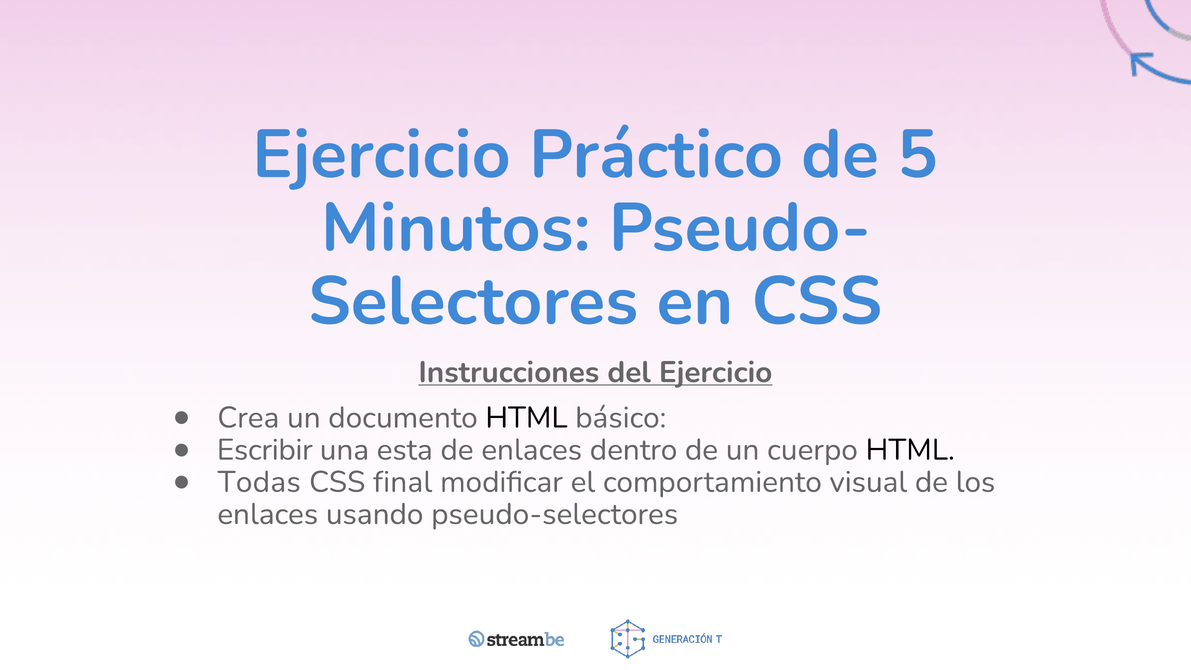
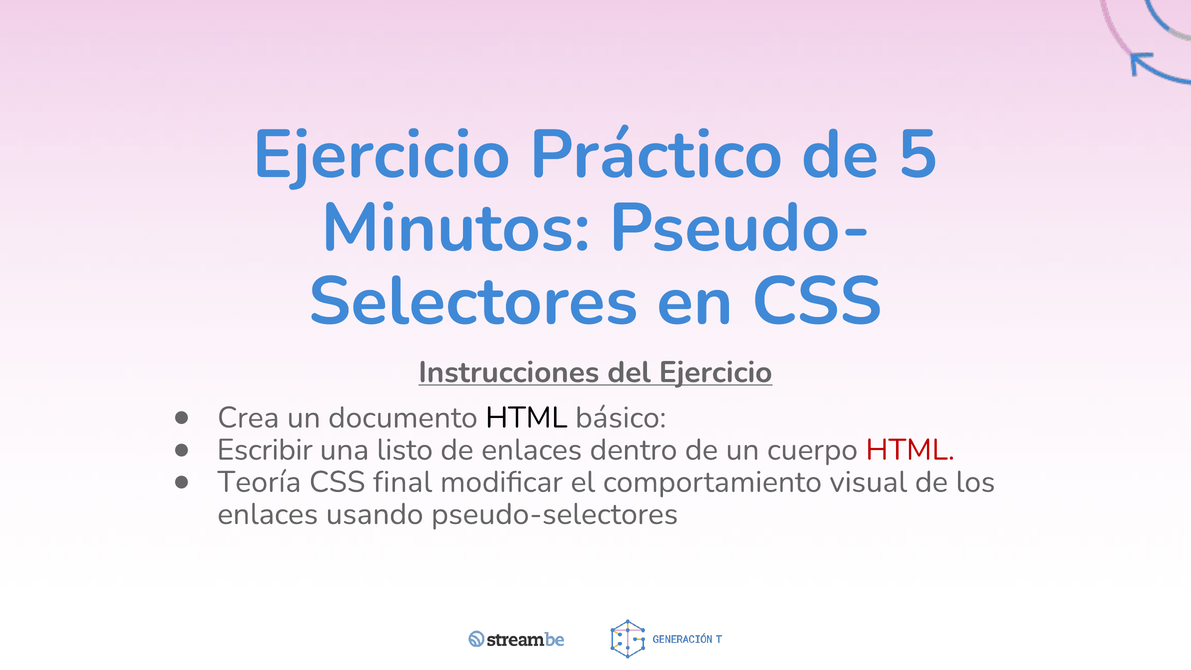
esta: esta -> listo
HTML at (910, 450) colour: black -> red
Todas: Todas -> Teoría
